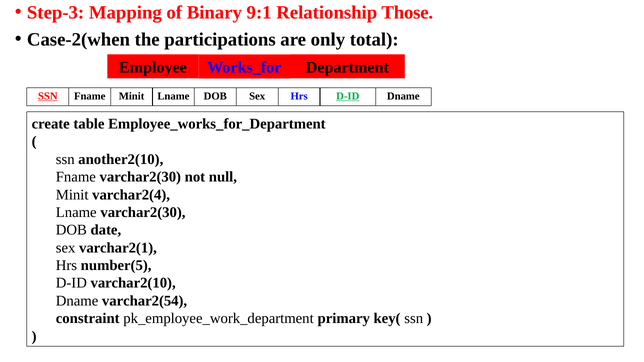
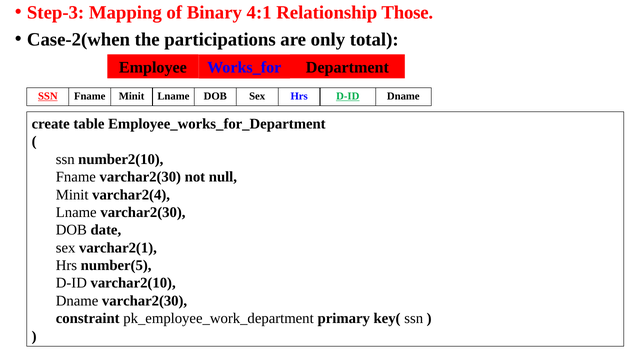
9:1: 9:1 -> 4:1
another2(10: another2(10 -> number2(10
Dname varchar2(54: varchar2(54 -> varchar2(30
